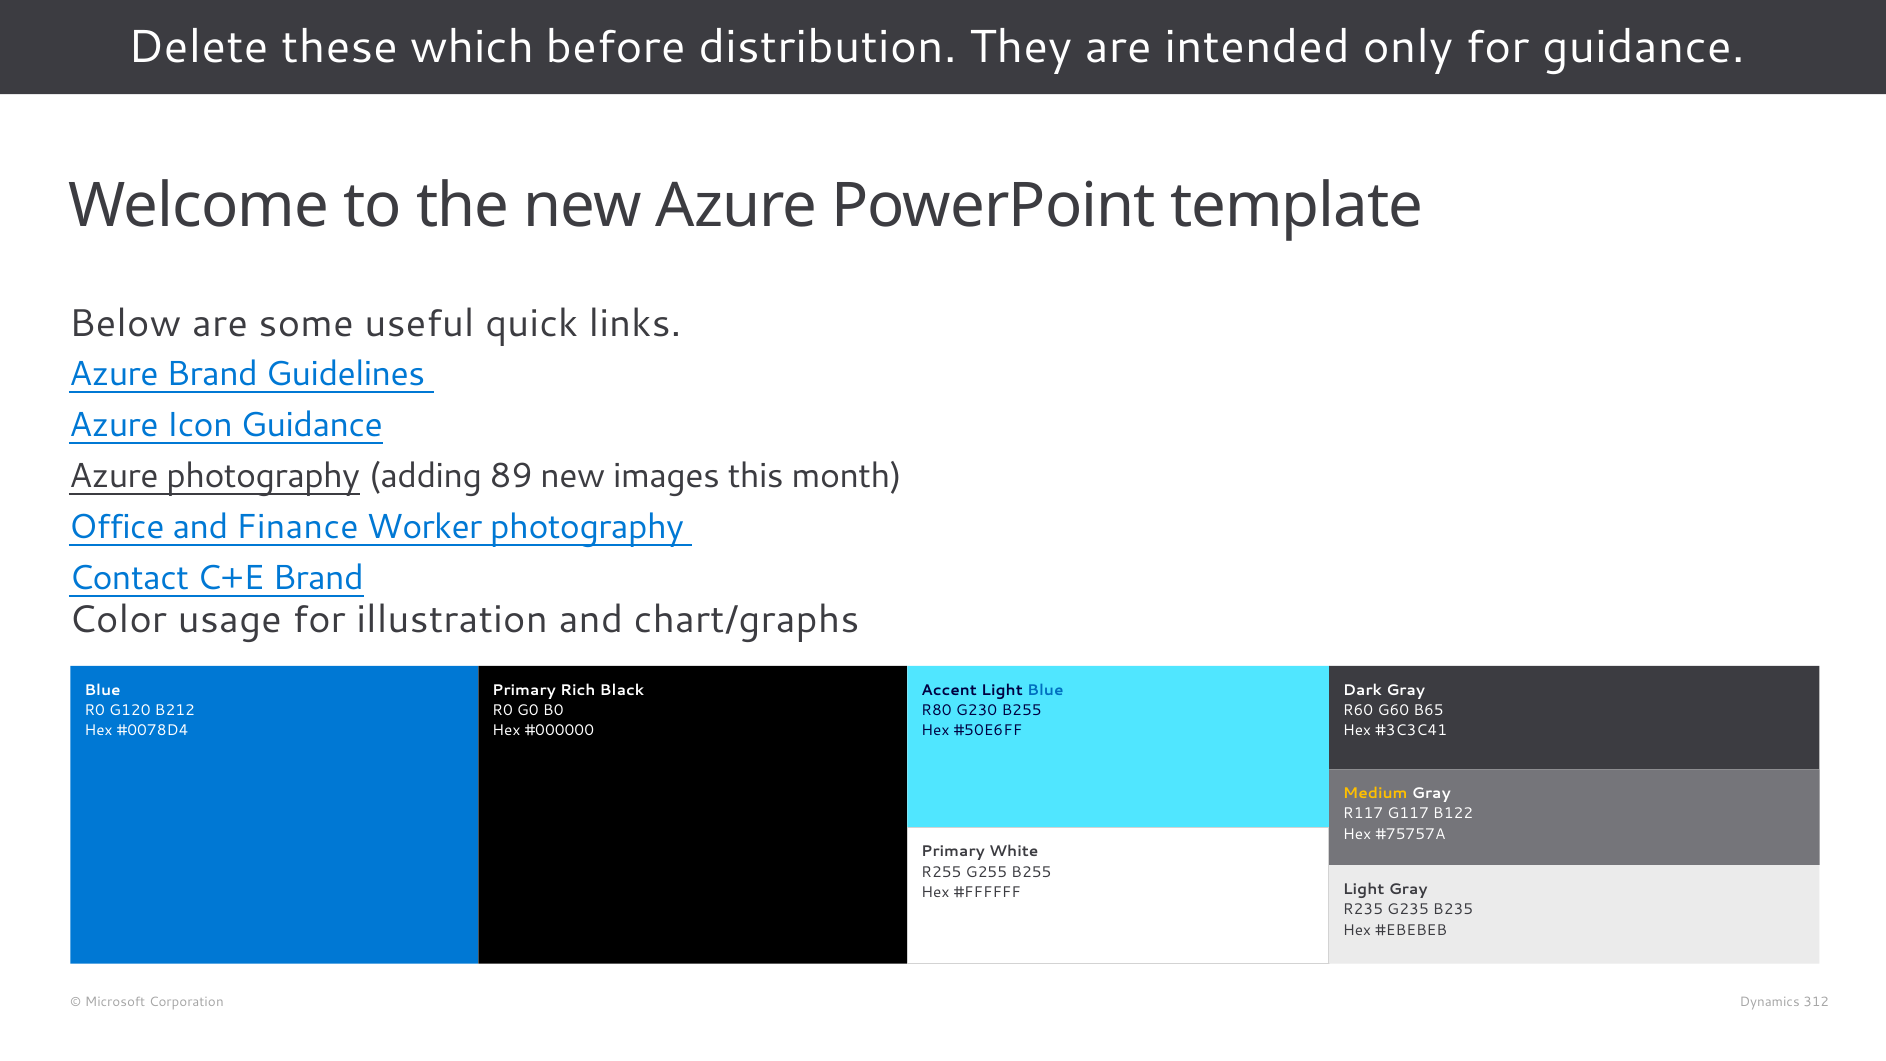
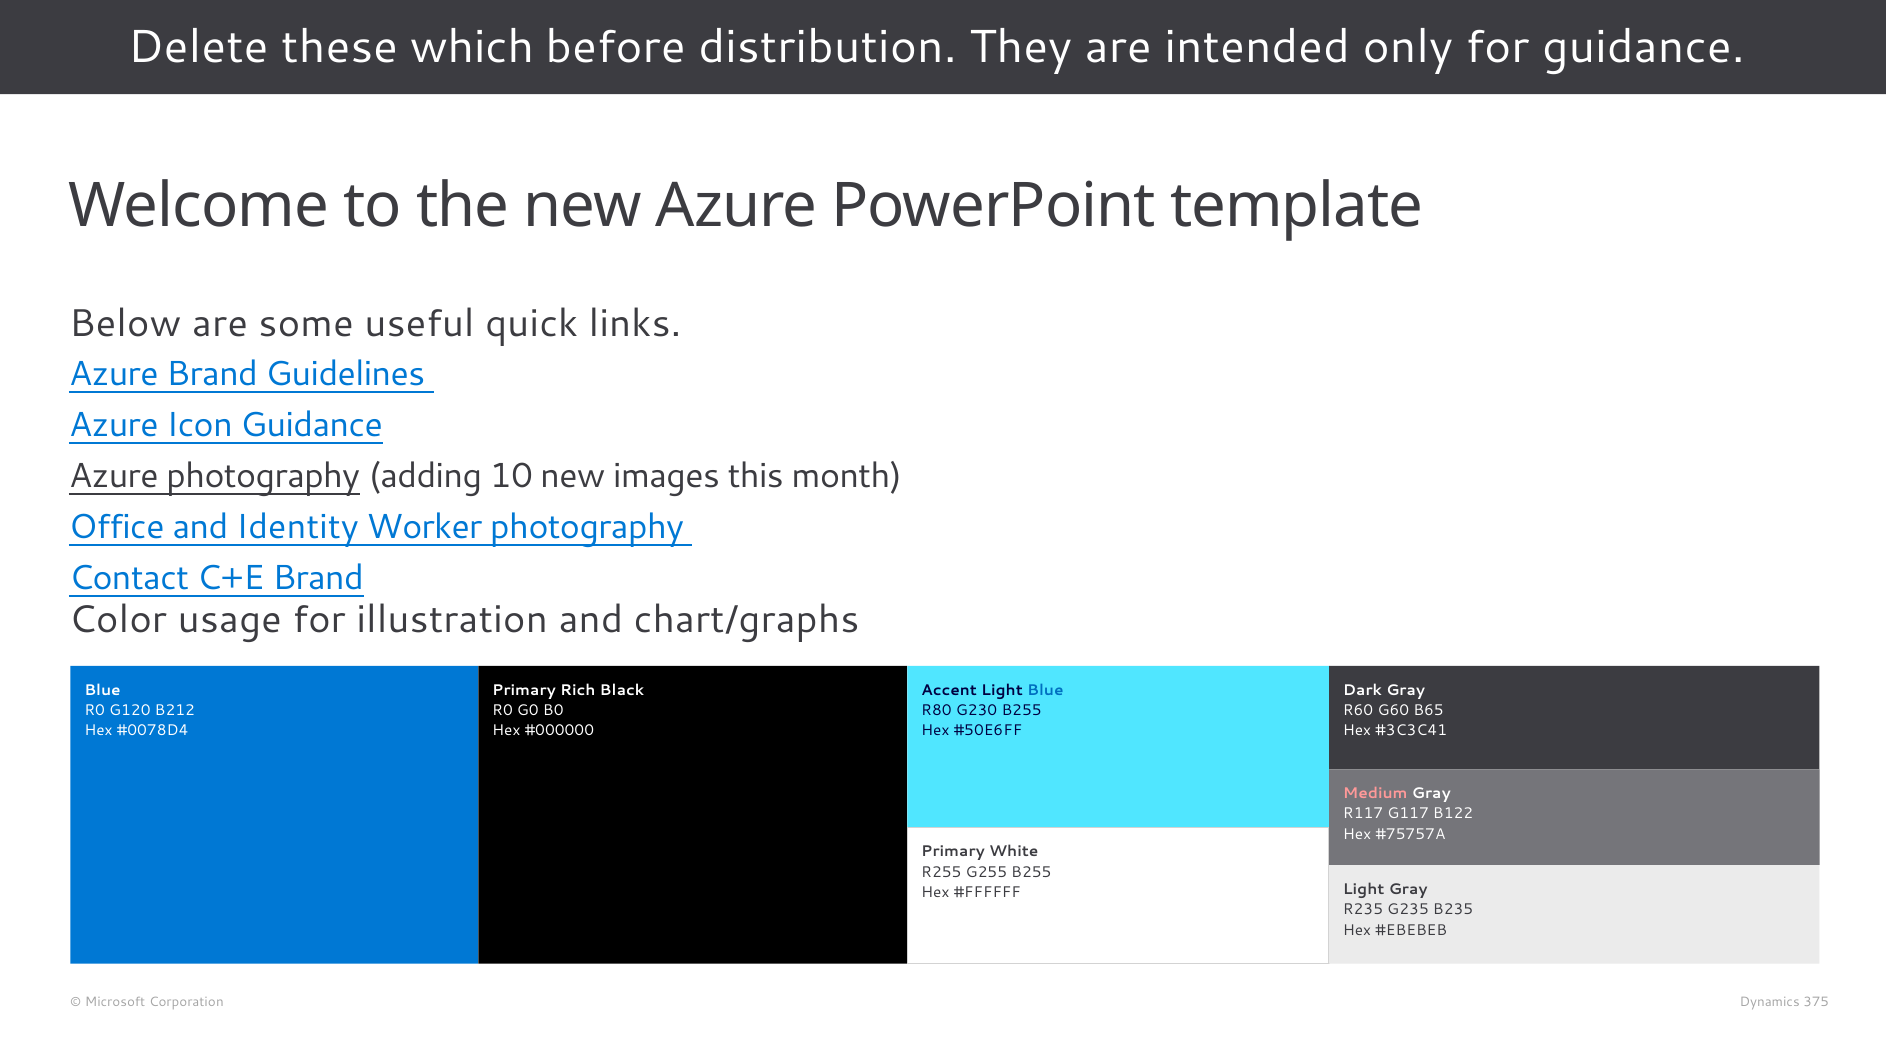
89: 89 -> 10
Finance: Finance -> Identity
Medium colour: yellow -> pink
312: 312 -> 375
